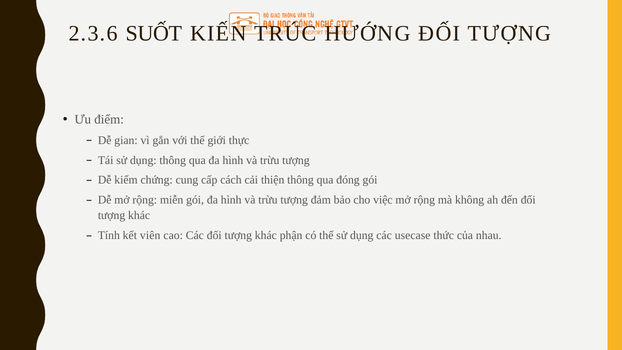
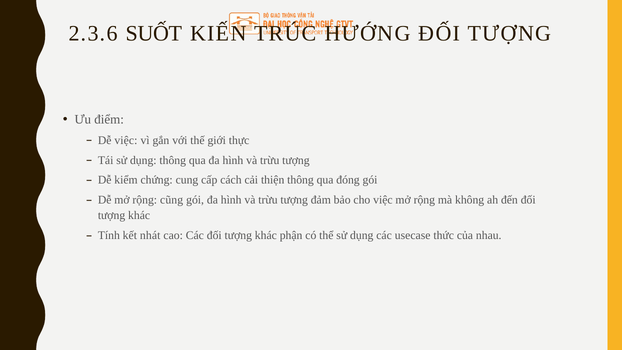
Dễ gian: gian -> việc
miễn: miễn -> cũng
viên: viên -> nhát
